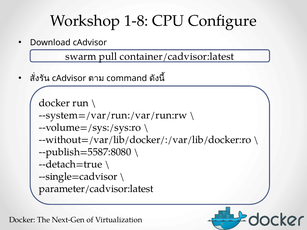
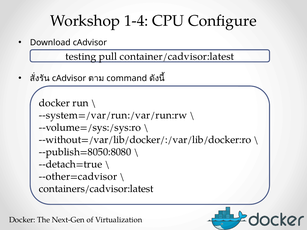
1-8: 1-8 -> 1-4
swarm: swarm -> testing
--publish=5587:8080: --publish=5587:8080 -> --publish=8050:8080
--single=cadvisor: --single=cadvisor -> --other=cadvisor
parameter/cadvisor:latest: parameter/cadvisor:latest -> containers/cadvisor:latest
